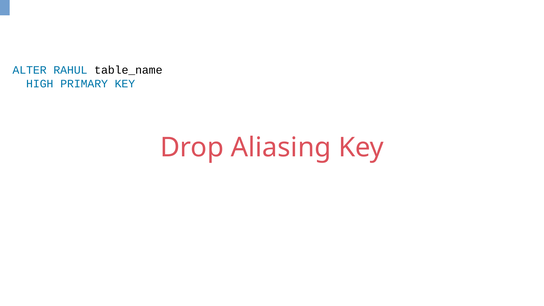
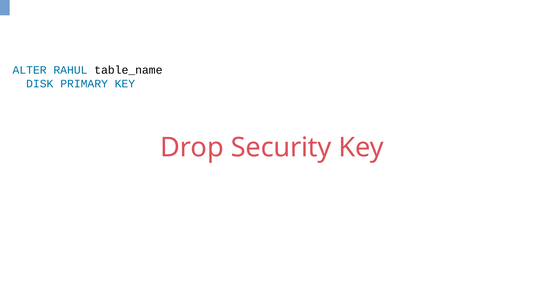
HIGH: HIGH -> DISK
Aliasing: Aliasing -> Security
